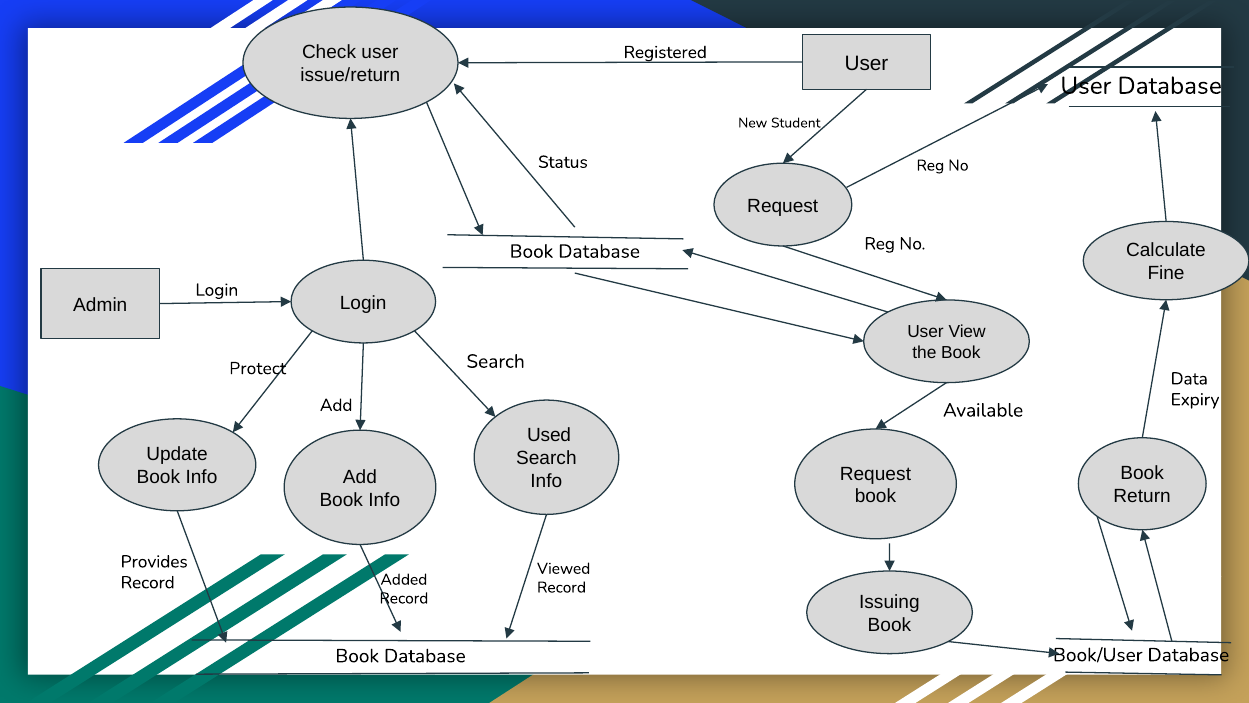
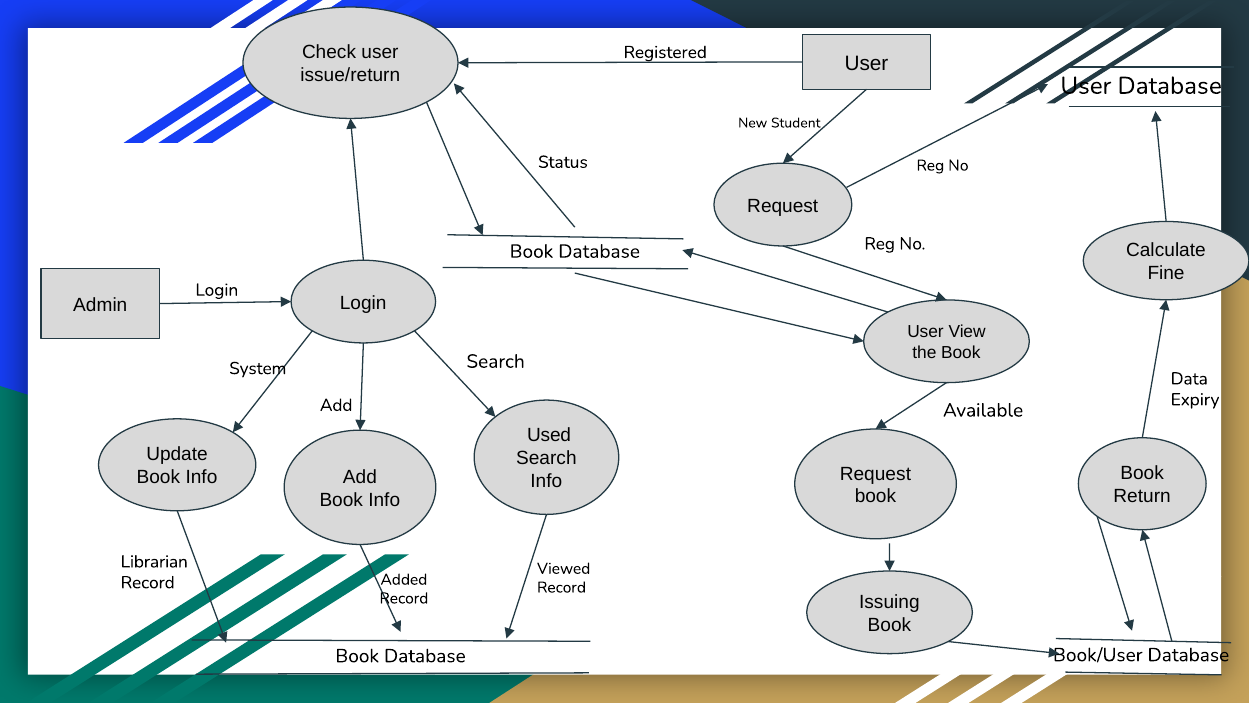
Protect: Protect -> System
Provides: Provides -> Librarian
